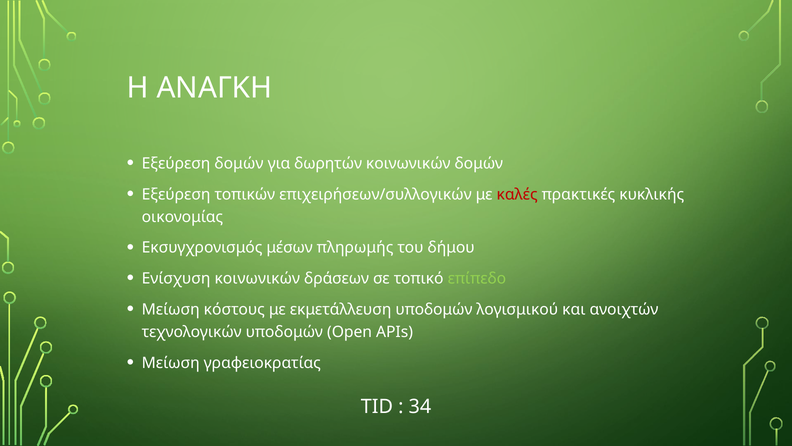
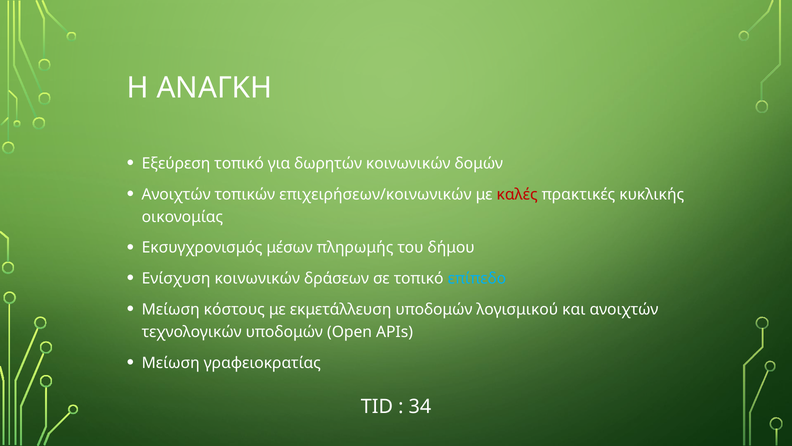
Εξεύρεση δομών: δομών -> τοπικό
Εξεύρεση at (176, 194): Εξεύρεση -> Ανοιχτών
επιχειρήσεων/συλλογικών: επιχειρήσεων/συλλογικών -> επιχειρήσεων/κοινωνικών
επίπεδο colour: light green -> light blue
